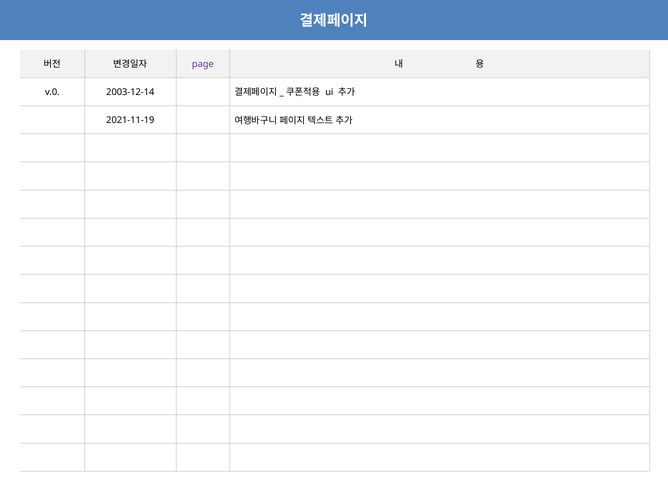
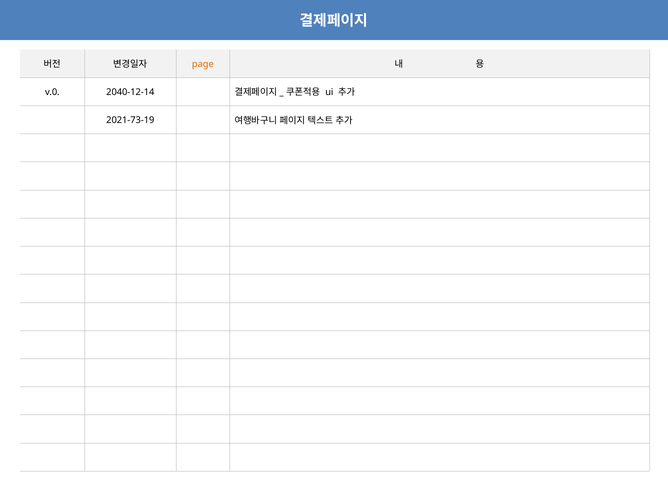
page colour: purple -> orange
2003-12-14: 2003-12-14 -> 2040-12-14
2021-11-19: 2021-11-19 -> 2021-73-19
